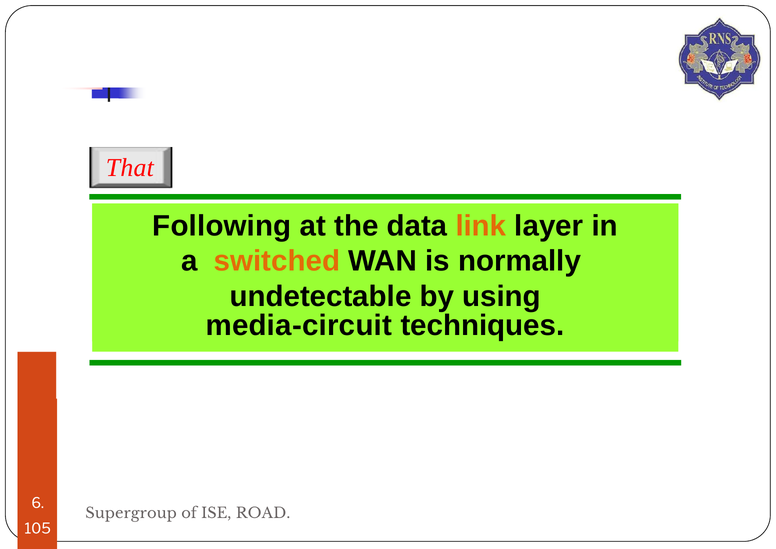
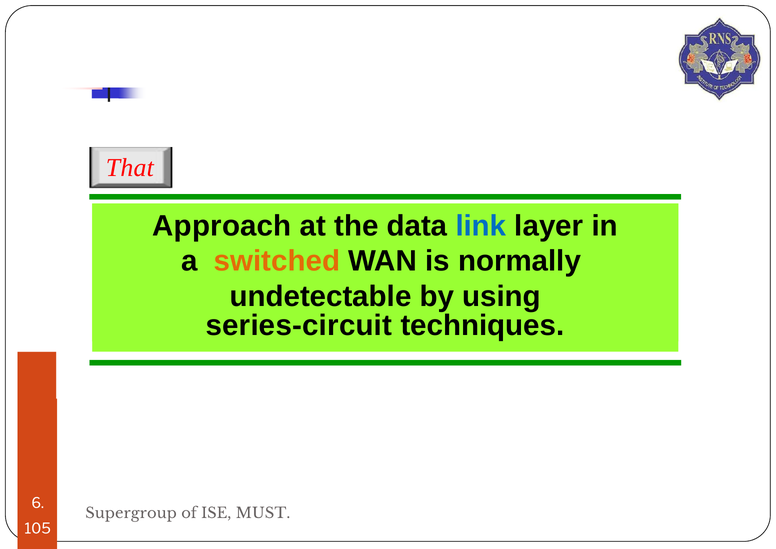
Following: Following -> Approach
link colour: orange -> blue
media-circuit: media-circuit -> series-circuit
ROAD: ROAD -> MUST
